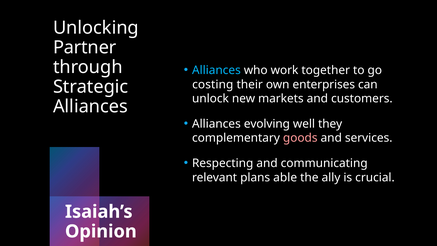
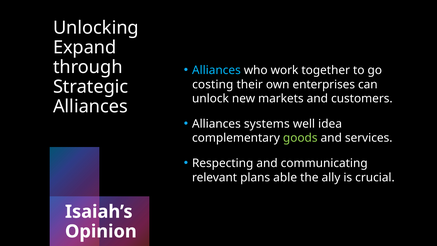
Partner: Partner -> Expand
evolving: evolving -> systems
they: they -> idea
goods colour: pink -> light green
